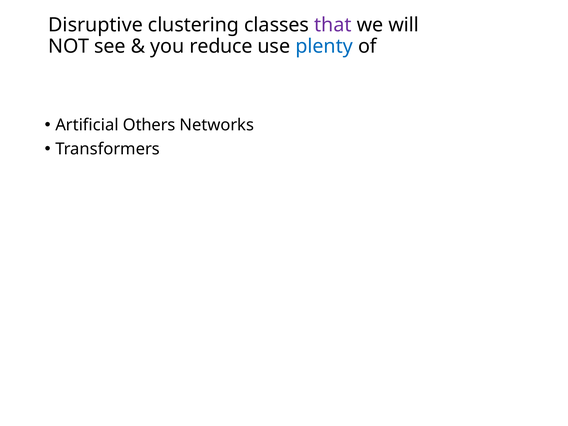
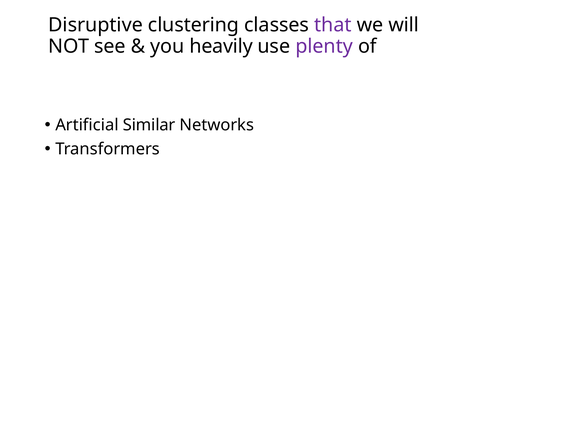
reduce: reduce -> heavily
plenty colour: blue -> purple
Others: Others -> Similar
